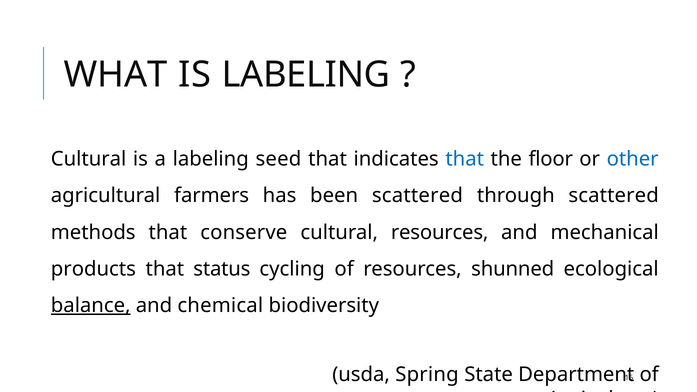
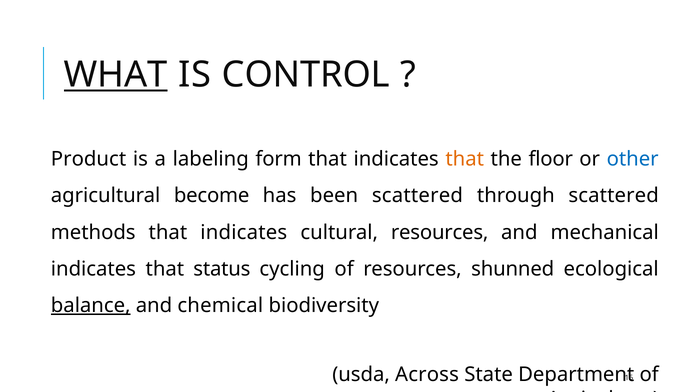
WHAT underline: none -> present
IS LABELING: LABELING -> CONTROL
Cultural at (89, 159): Cultural -> Product
seed: seed -> form
that at (465, 159) colour: blue -> orange
farmers: farmers -> become
methods that conserve: conserve -> indicates
products at (93, 269): products -> indicates
Spring: Spring -> Across
